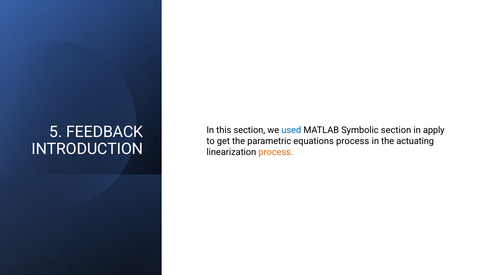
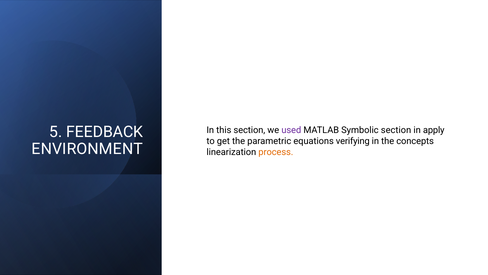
used colour: blue -> purple
equations process: process -> verifying
actuating: actuating -> concepts
INTRODUCTION: INTRODUCTION -> ENVIRONMENT
